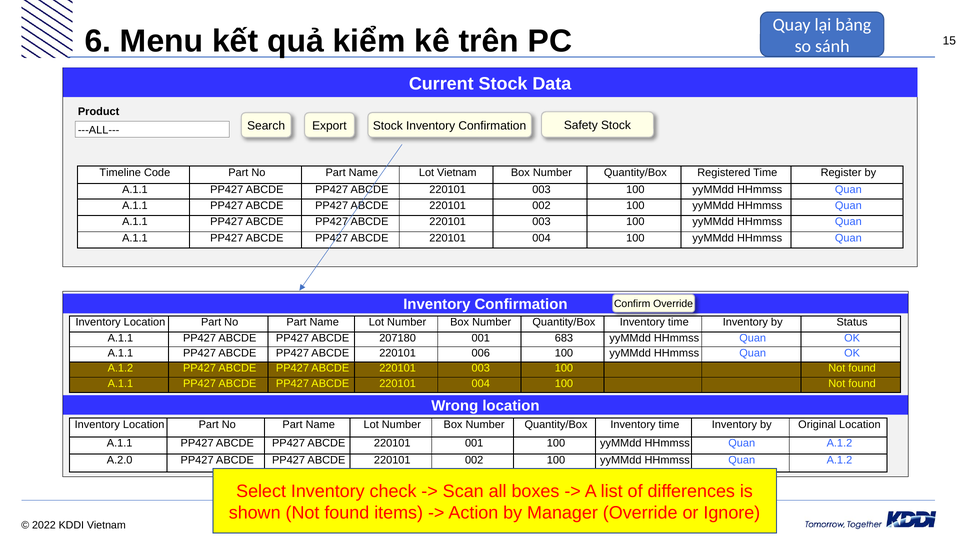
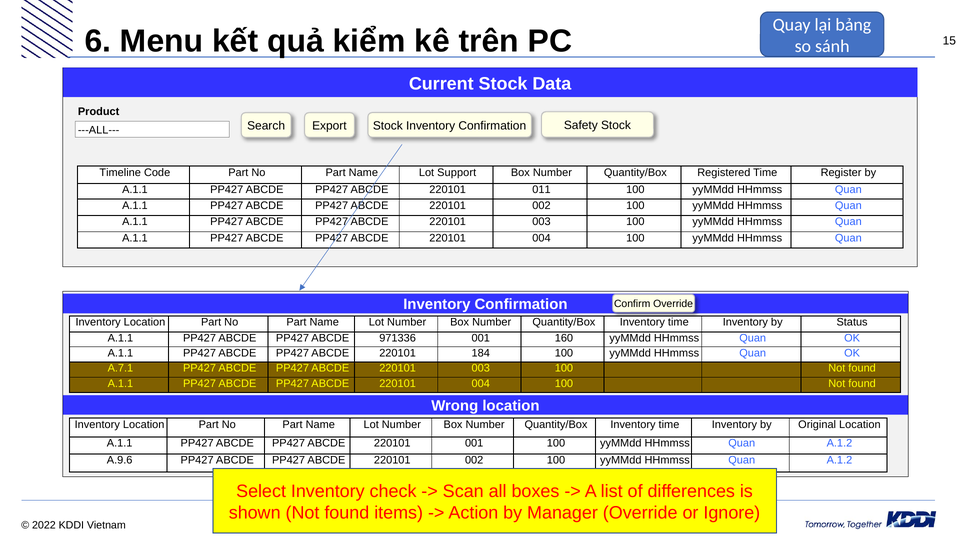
Lot Vietnam: Vietnam -> Support
003 at (541, 190): 003 -> 011
207180: 207180 -> 971336
683: 683 -> 160
006: 006 -> 184
A.1.2 at (120, 368): A.1.2 -> A.7.1
A.2.0: A.2.0 -> A.9.6
